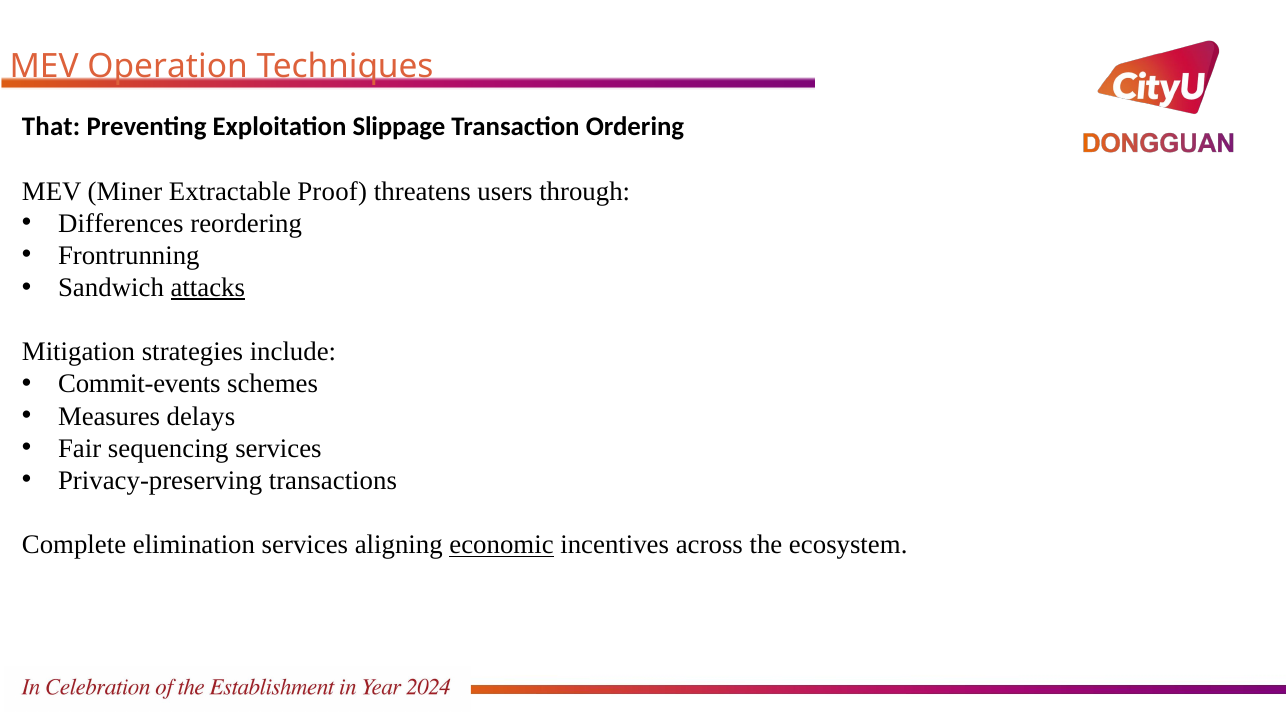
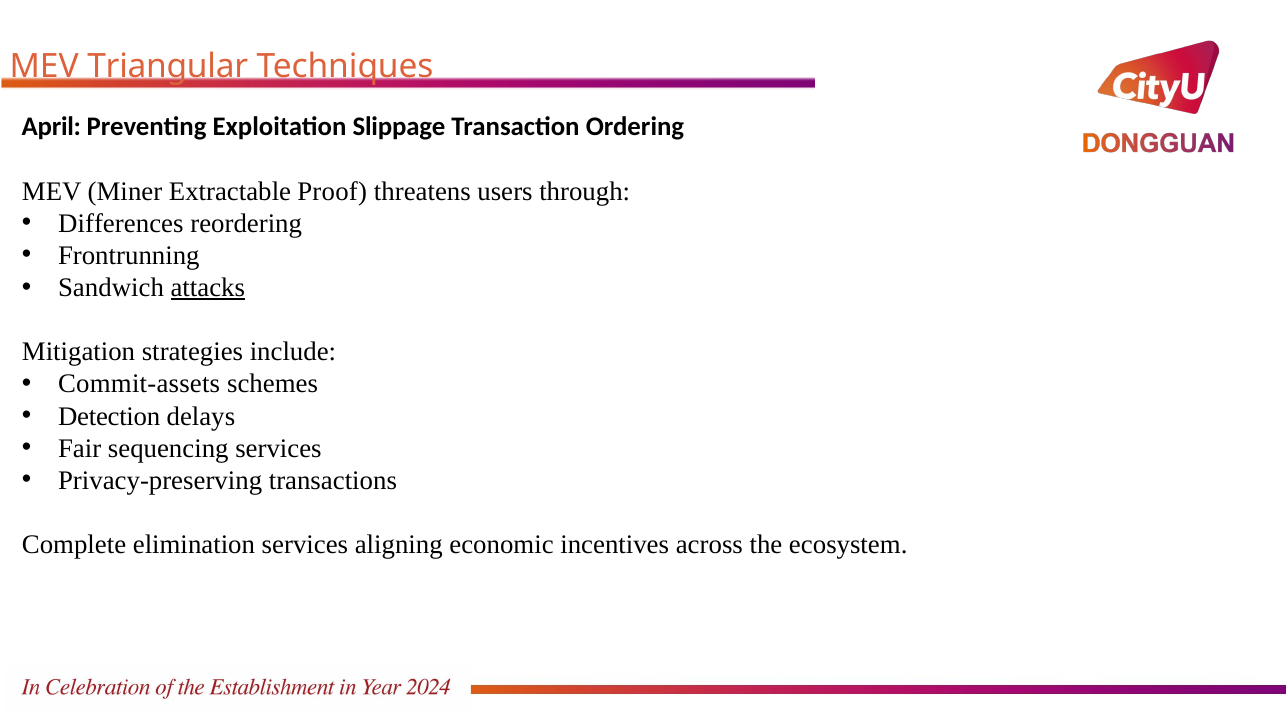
Operation: Operation -> Triangular
That: That -> April
Commit-events: Commit-events -> Commit-assets
Measures: Measures -> Detection
economic underline: present -> none
